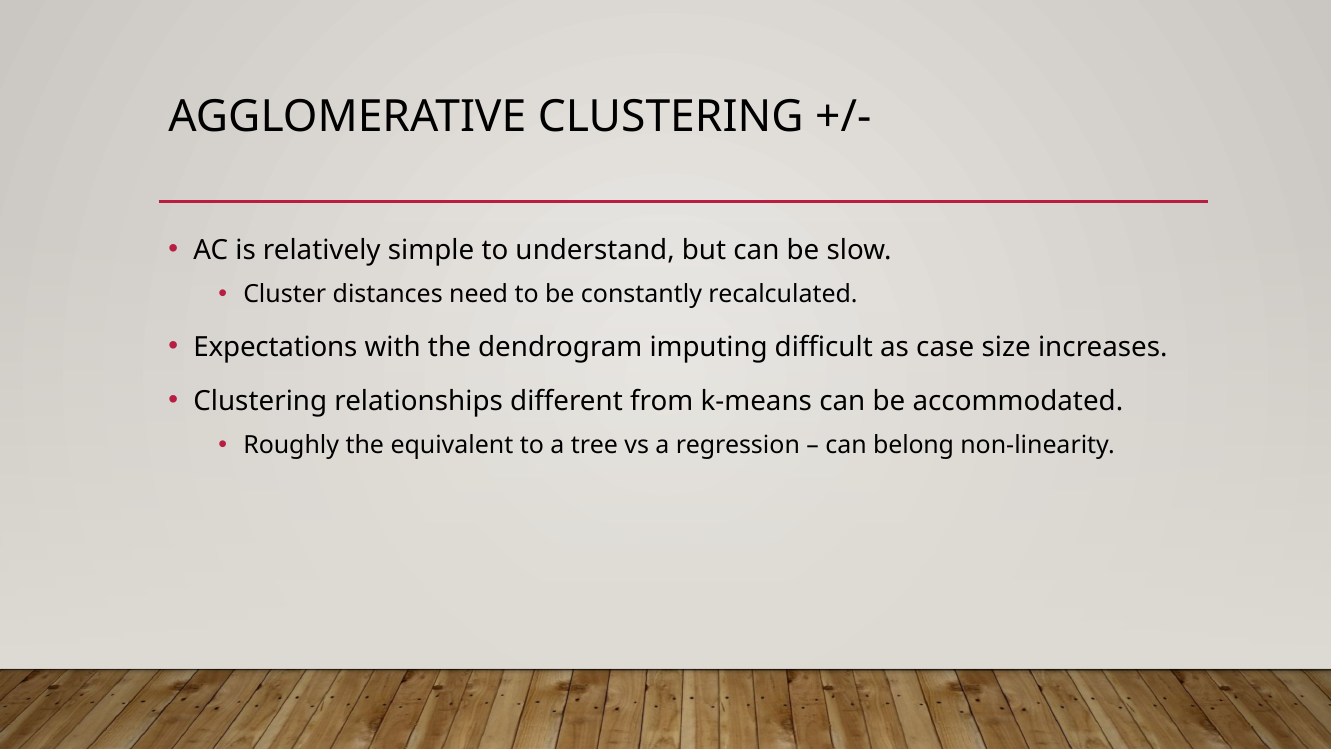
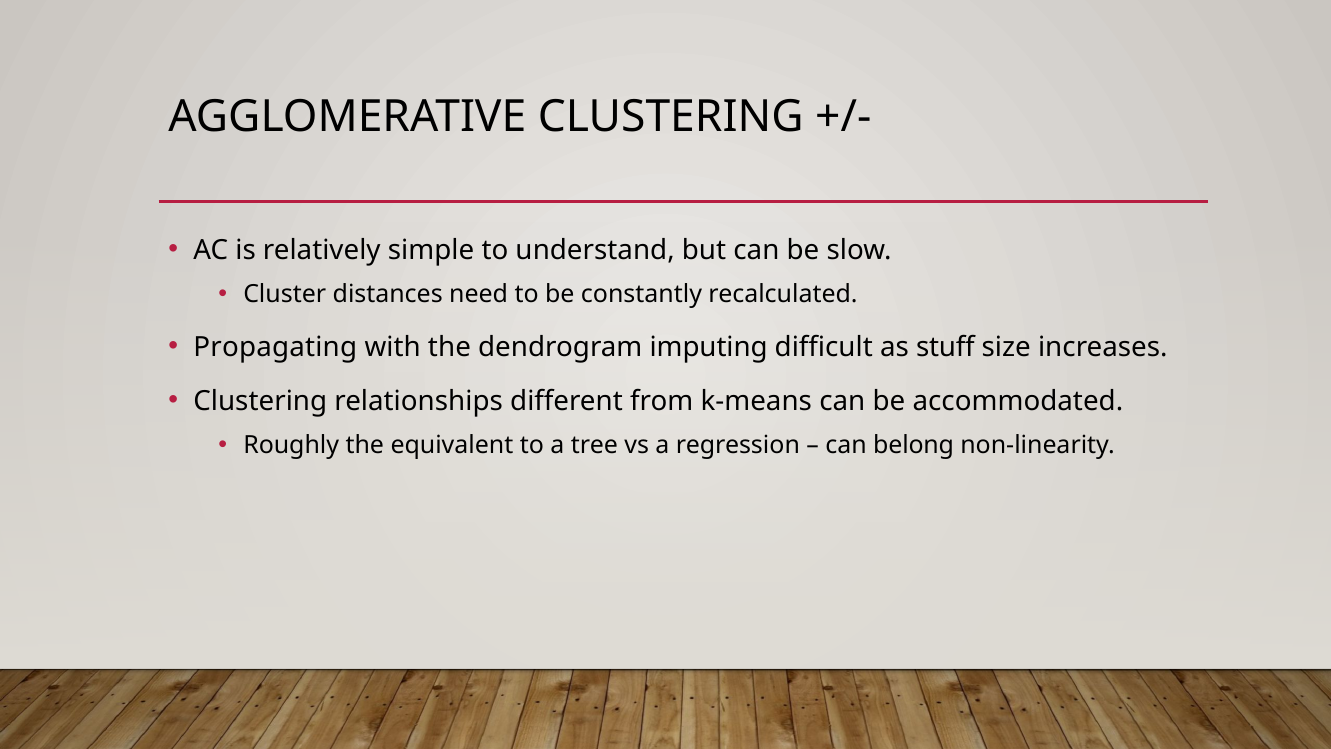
Expectations: Expectations -> Propagating
case: case -> stuff
